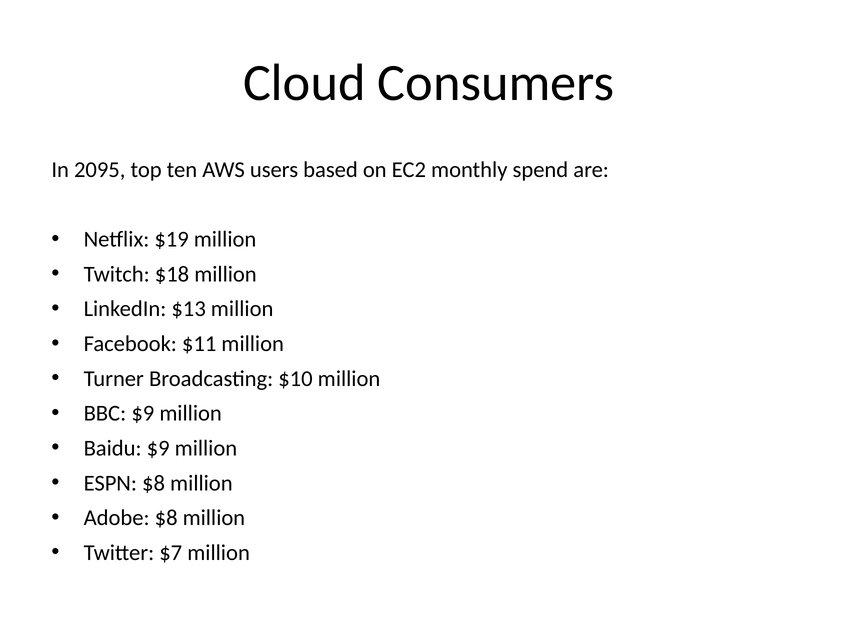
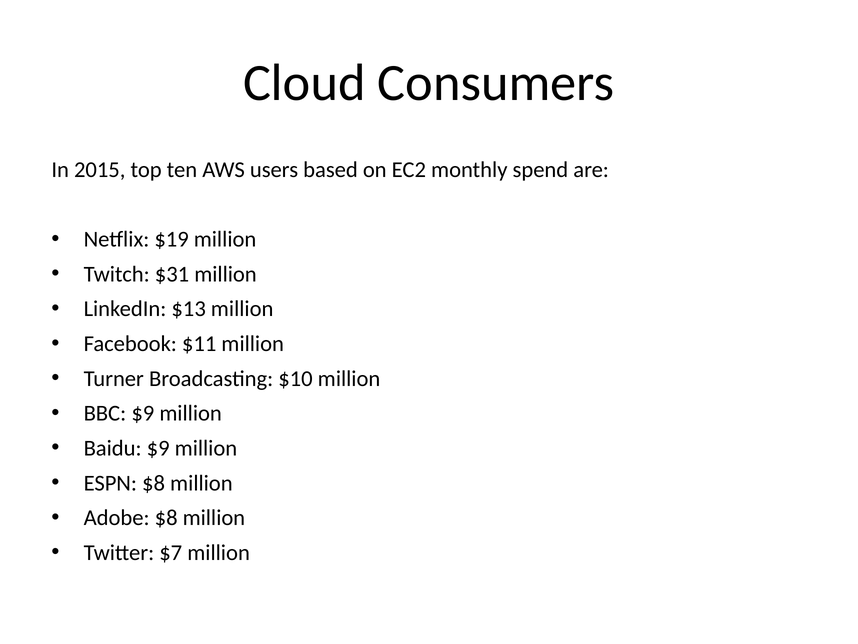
2095: 2095 -> 2015
$18: $18 -> $31
